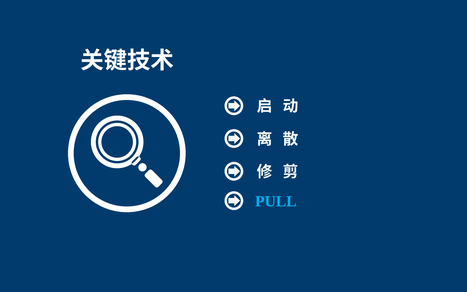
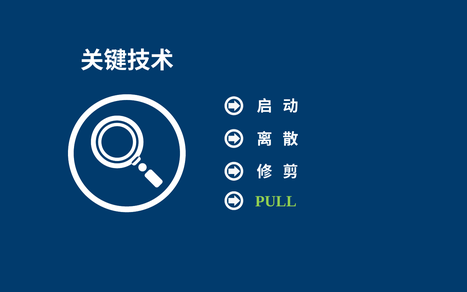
PULL colour: light blue -> light green
